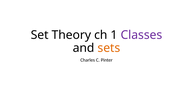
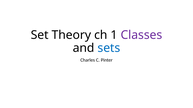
sets colour: orange -> blue
